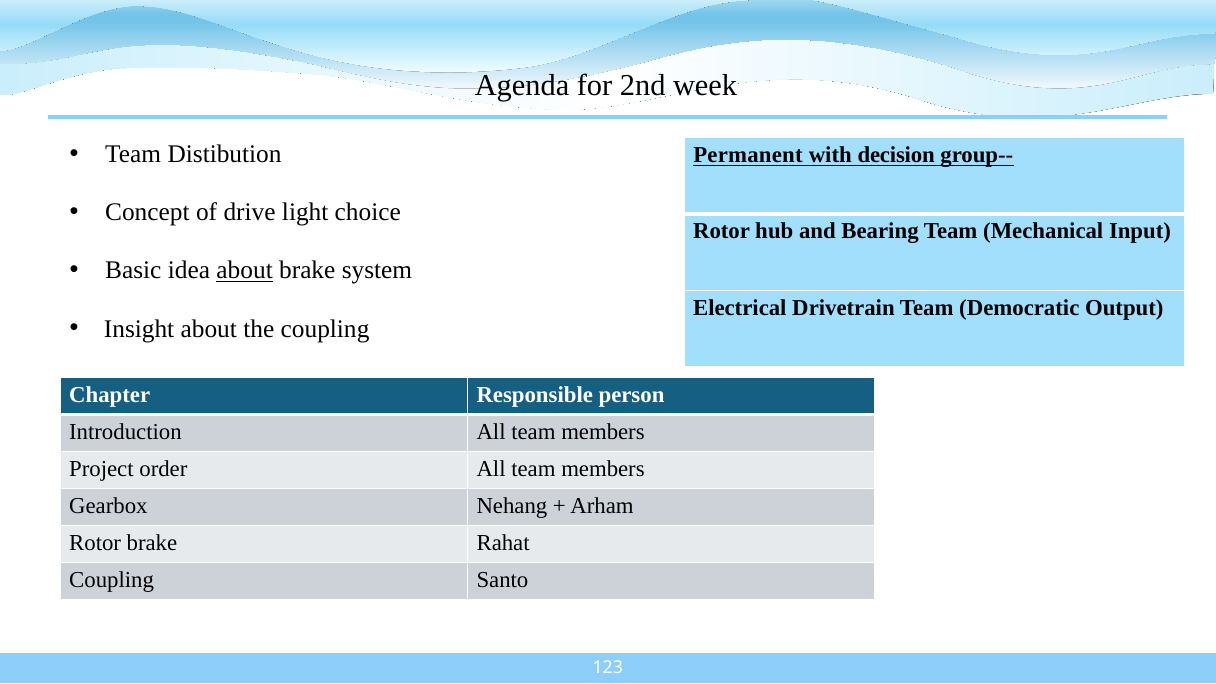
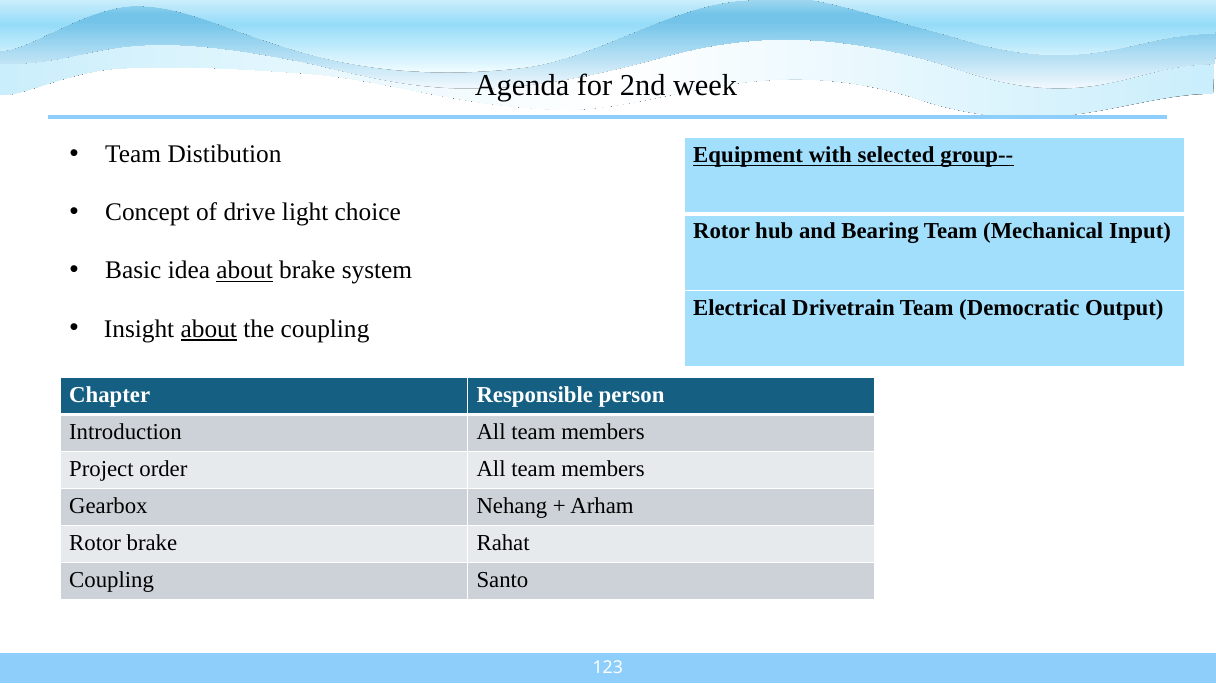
Permanent: Permanent -> Equipment
decision: decision -> selected
about at (209, 329) underline: none -> present
